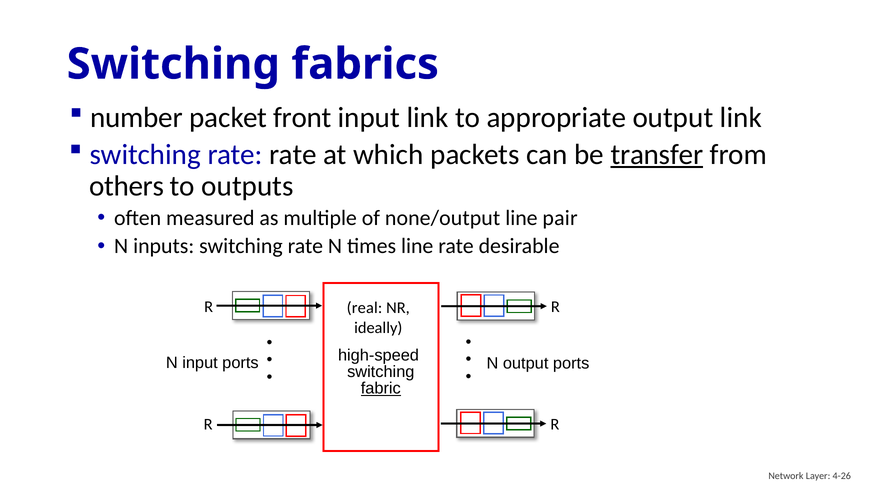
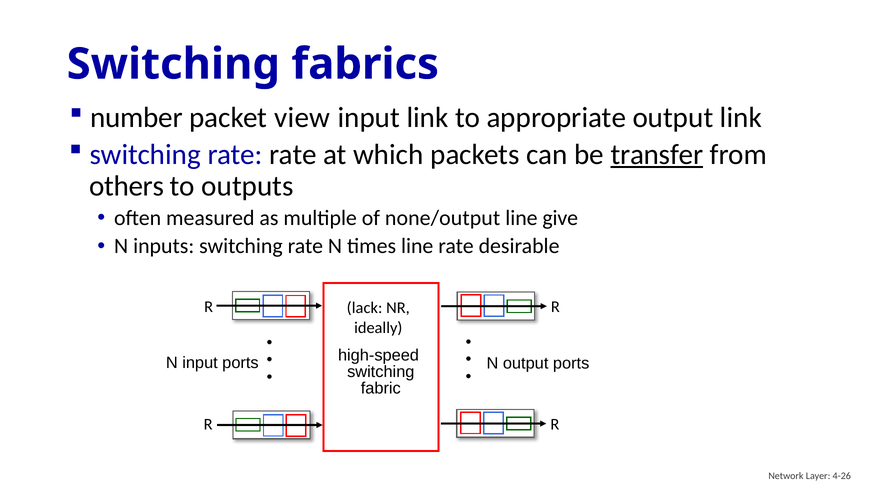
front: front -> view
pair: pair -> give
real: real -> lack
fabric underline: present -> none
